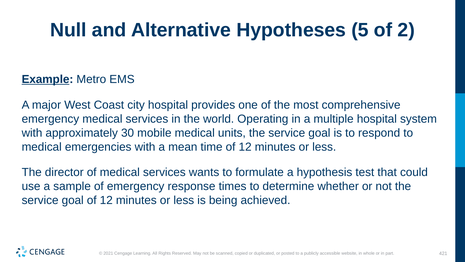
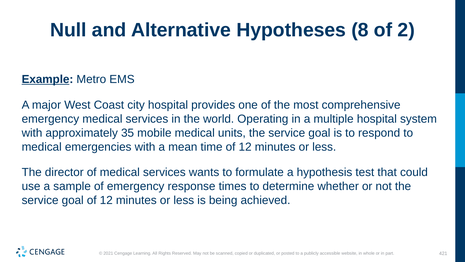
5: 5 -> 8
30: 30 -> 35
